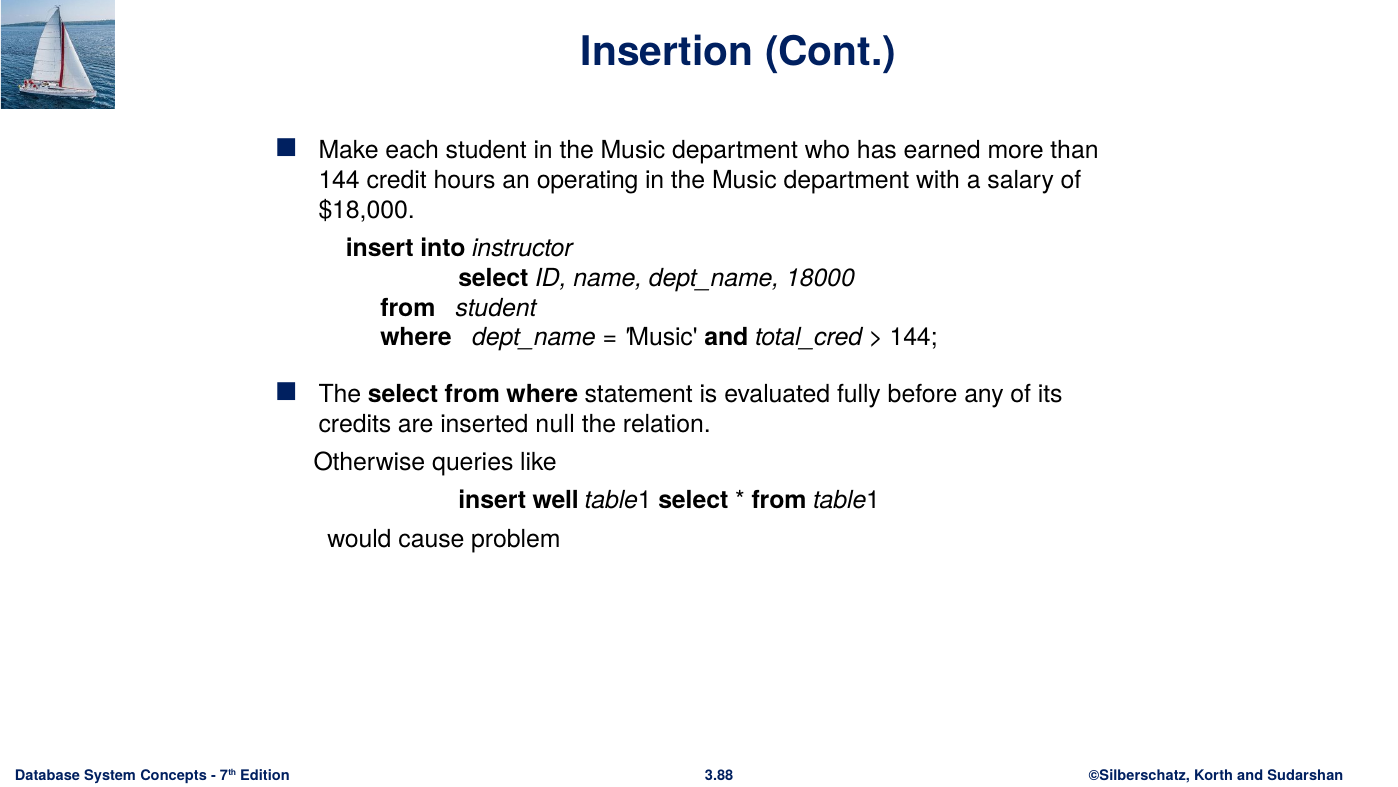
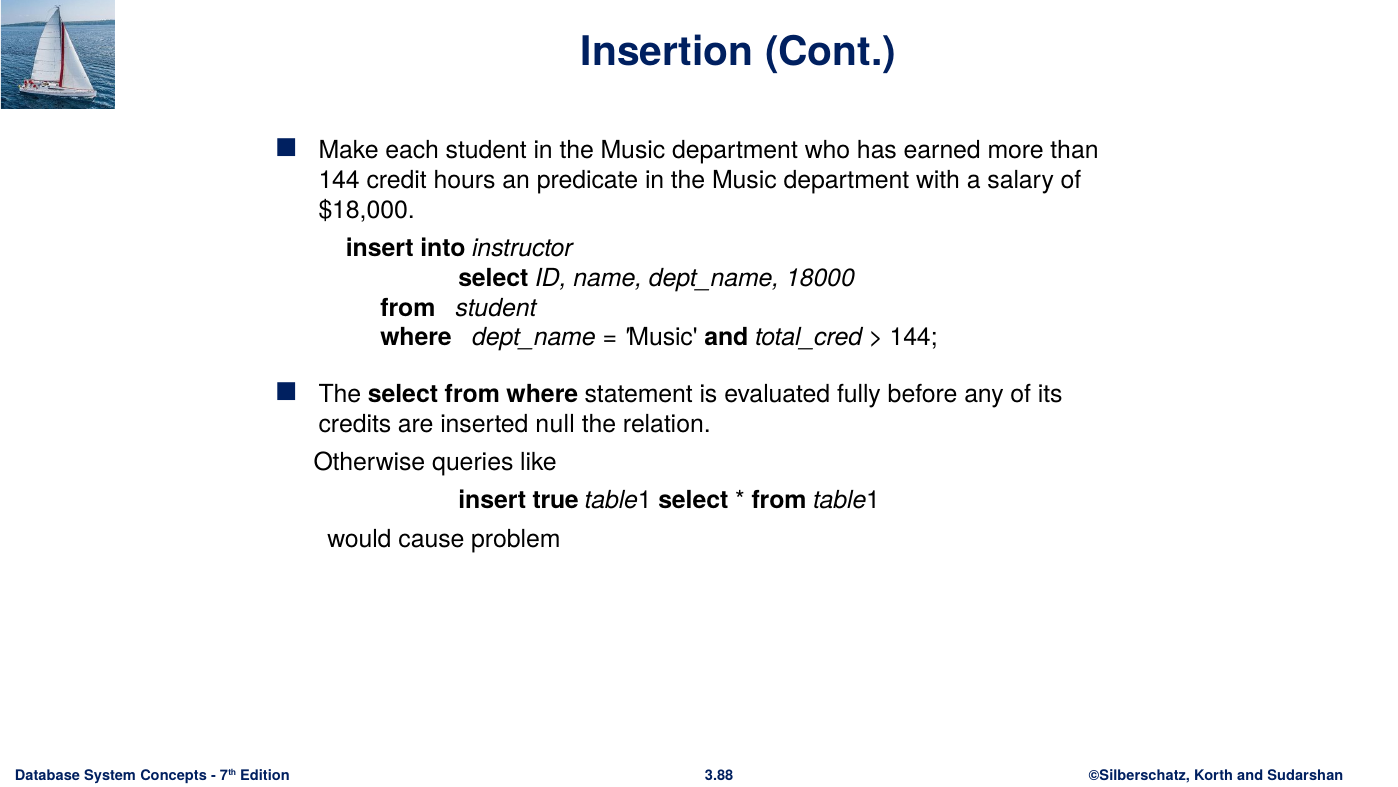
operating: operating -> predicate
well: well -> true
